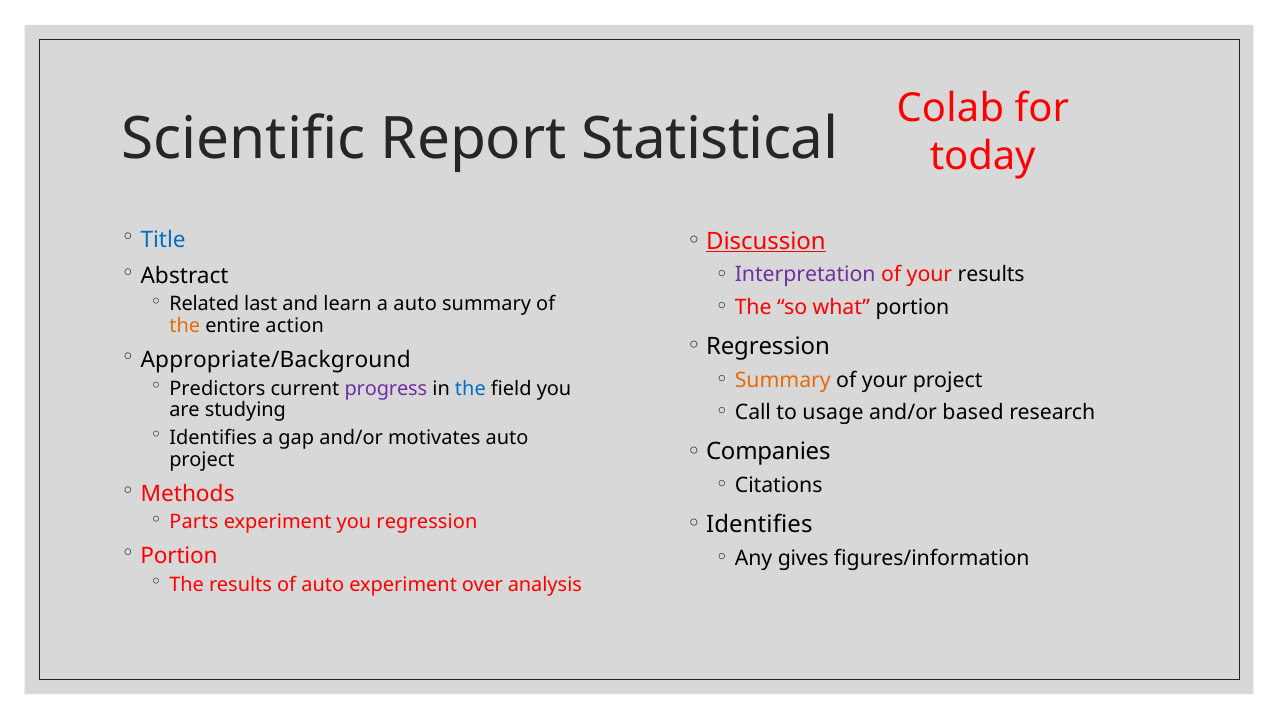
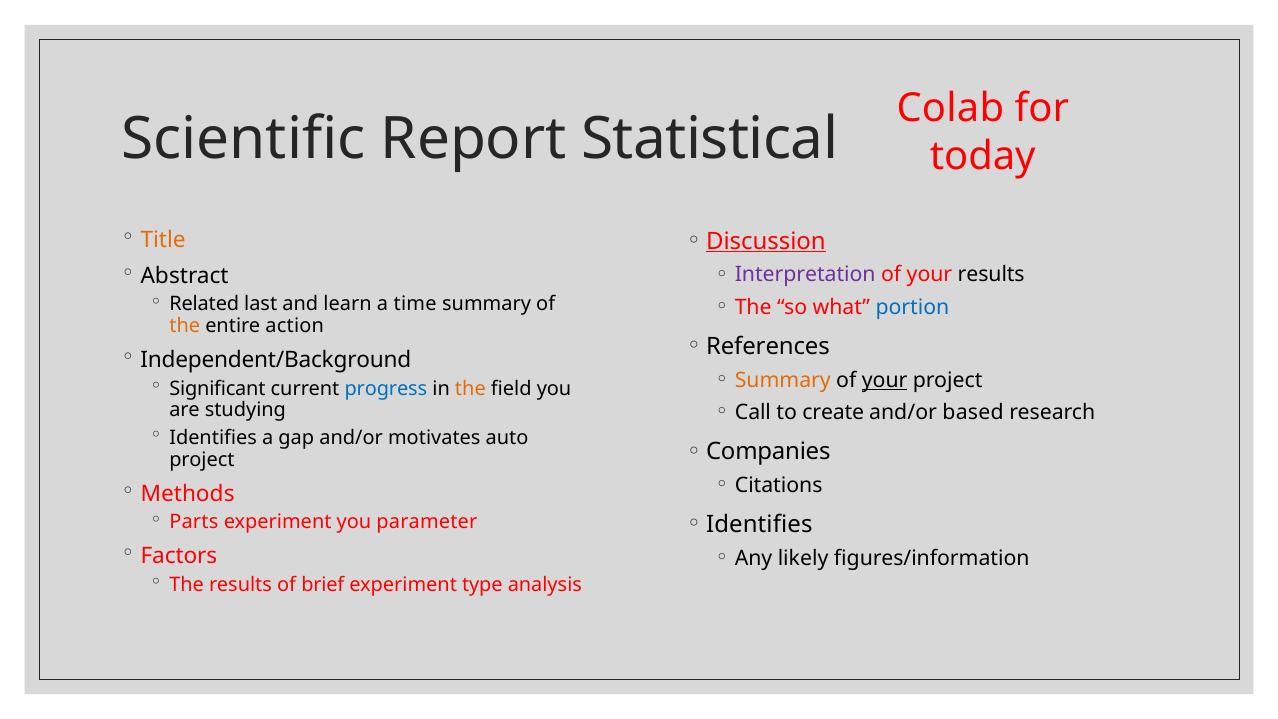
Title colour: blue -> orange
a auto: auto -> time
portion at (912, 307) colour: black -> blue
Regression at (768, 346): Regression -> References
Appropriate/Background: Appropriate/Background -> Independent/Background
your at (885, 380) underline: none -> present
Predictors: Predictors -> Significant
progress colour: purple -> blue
the at (470, 389) colour: blue -> orange
usage: usage -> create
you regression: regression -> parameter
Portion at (179, 556): Portion -> Factors
gives: gives -> likely
of auto: auto -> brief
over: over -> type
